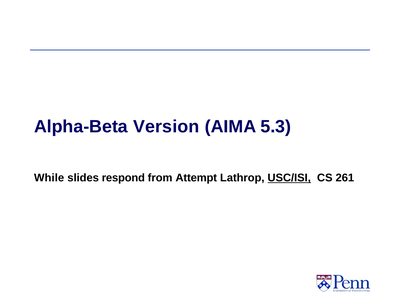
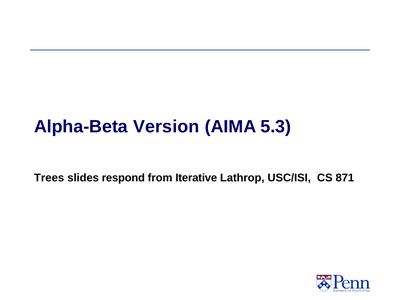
While: While -> Trees
Attempt: Attempt -> Iterative
USC/ISI underline: present -> none
261: 261 -> 871
